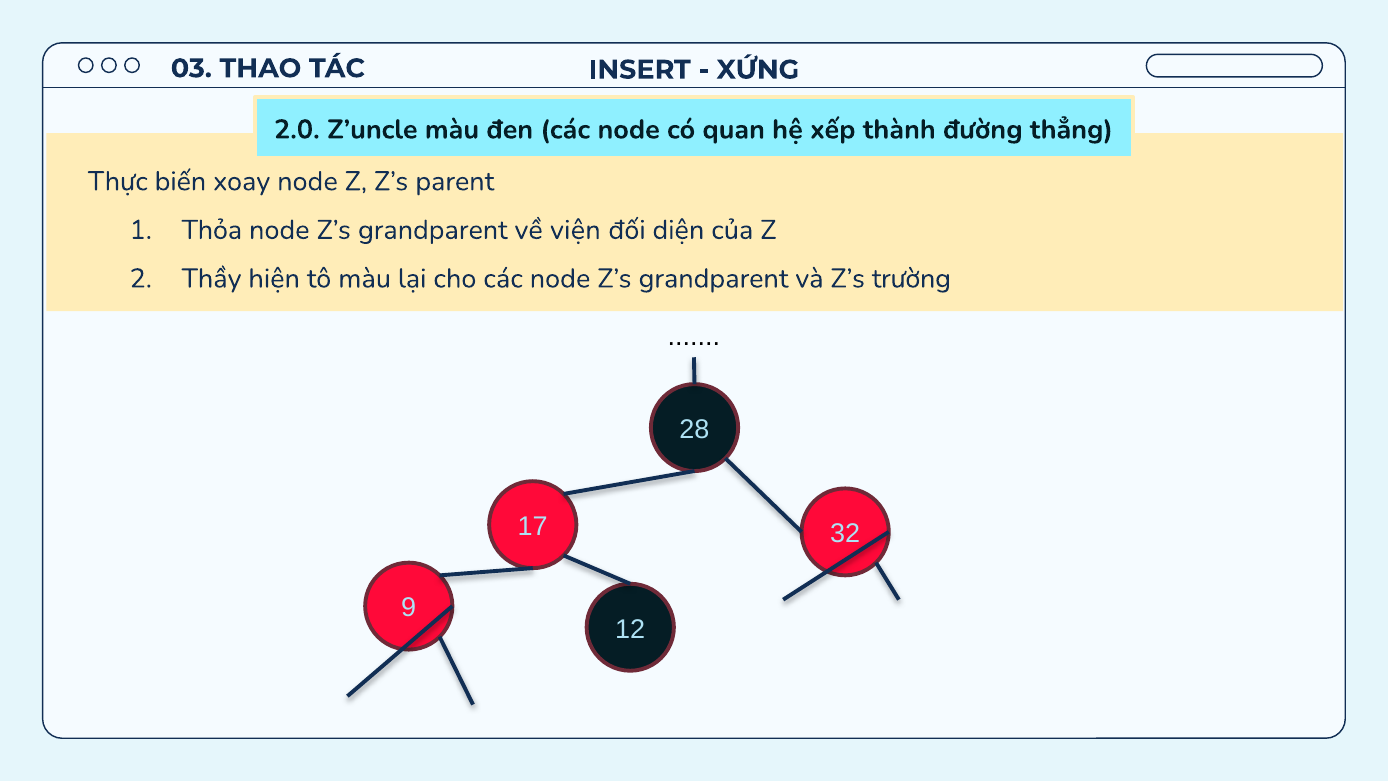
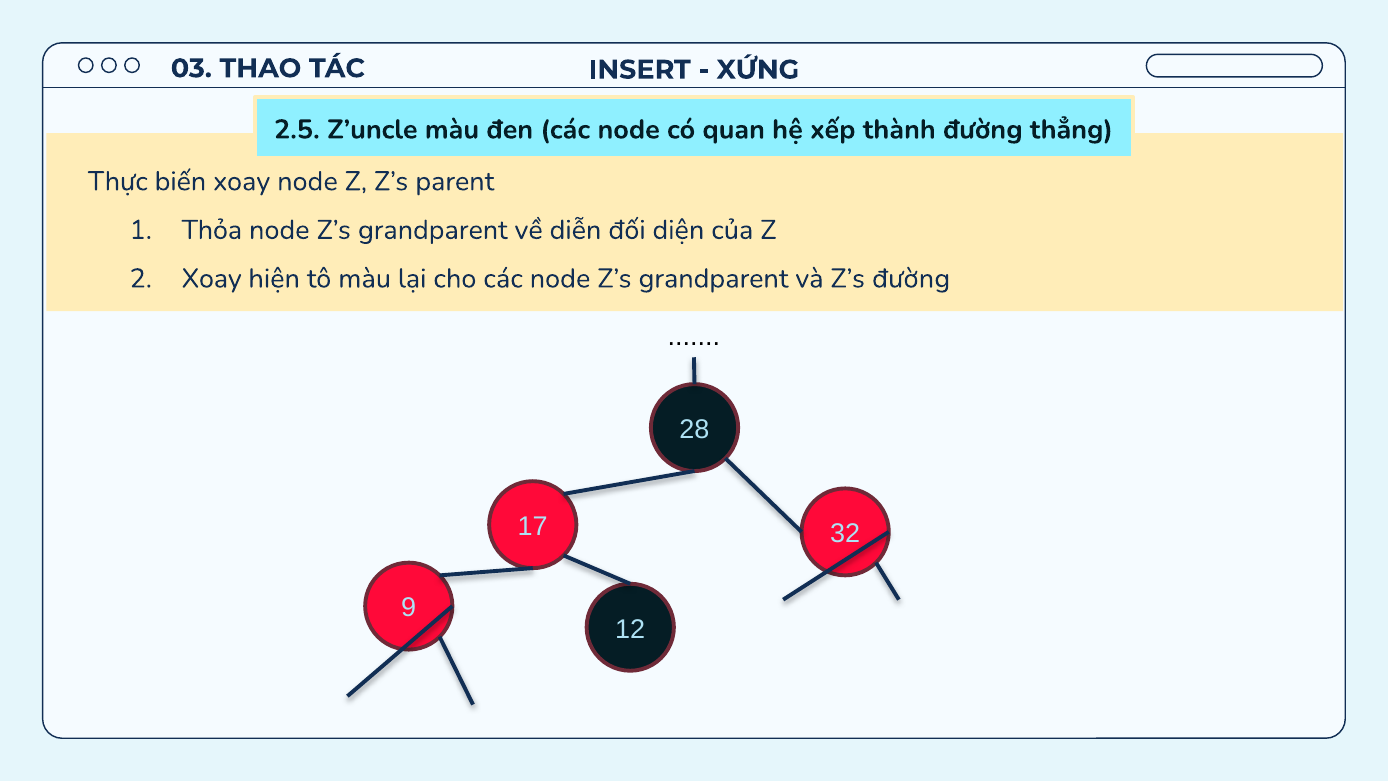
2.0: 2.0 -> 2.5
viện: viện -> diễn
Thầy at (212, 278): Thầy -> Xoay
Z’s trường: trường -> đường
